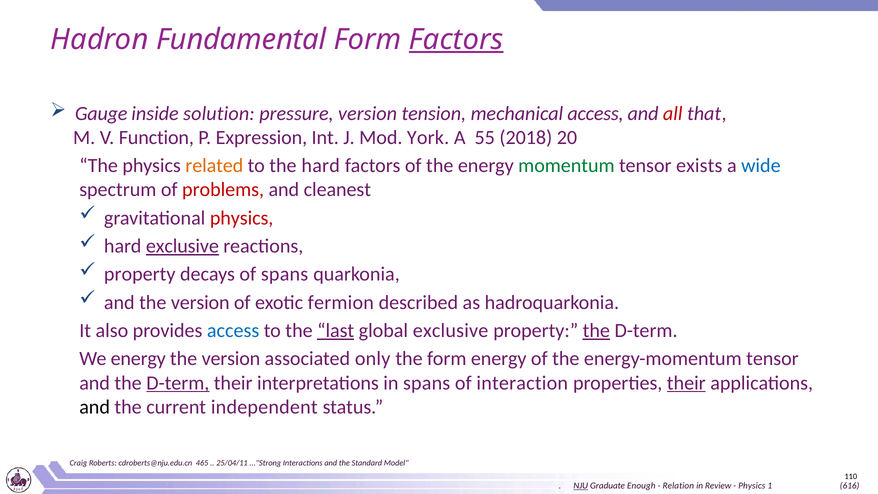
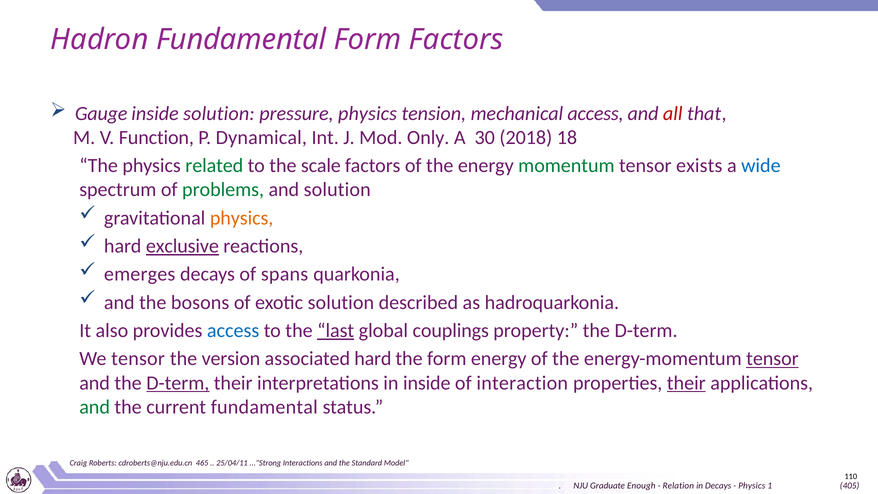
Factors at (456, 39) underline: present -> none
pressure version: version -> physics
Expression: Expression -> Dynamical
York: York -> Only
55: 55 -> 30
20: 20 -> 18
related colour: orange -> green
the hard: hard -> scale
problems colour: red -> green
and cleanest: cleanest -> solution
physics at (242, 218) colour: red -> orange
property at (140, 274): property -> emerges
and the version: version -> bosons
exotic fermion: fermion -> solution
global exclusive: exclusive -> couplings
the at (596, 331) underline: present -> none
We energy: energy -> tensor
associated only: only -> hard
tensor at (772, 359) underline: none -> present
in spans: spans -> inside
and at (95, 407) colour: black -> green
current independent: independent -> fundamental
NJU underline: present -> none
in Review: Review -> Decays
616: 616 -> 405
